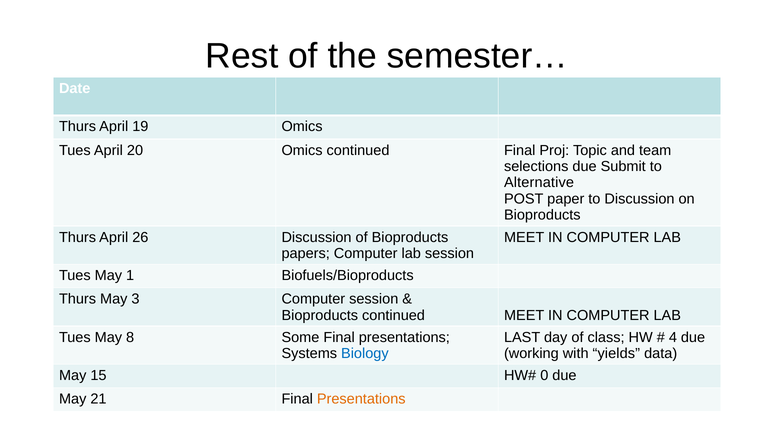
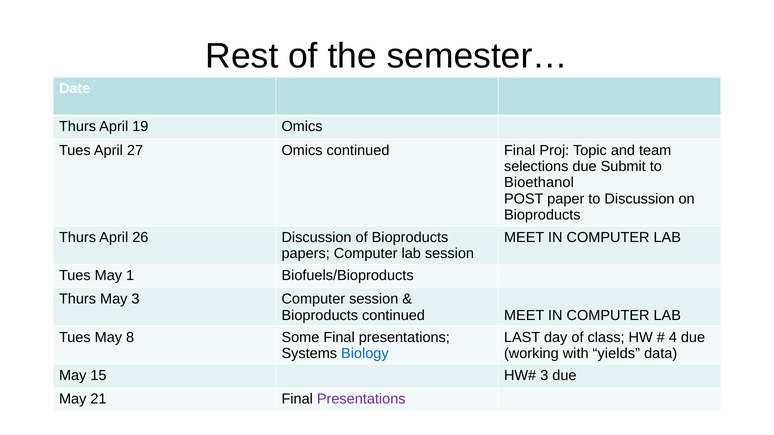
20: 20 -> 27
Alternative: Alternative -> Bioethanol
0 at (544, 376): 0 -> 3
Presentations at (361, 399) colour: orange -> purple
